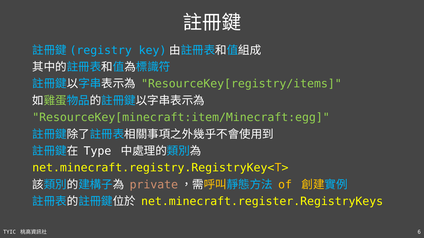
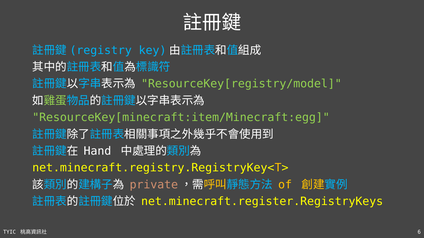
ResourceKey[registry/items: ResourceKey[registry/items -> ResourceKey[registry/model
Type: Type -> Hand
